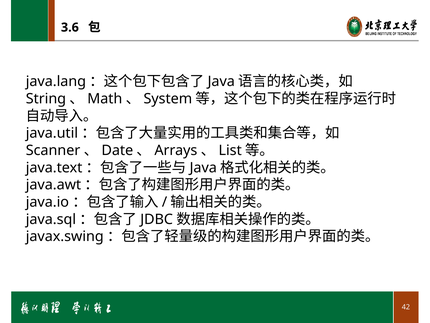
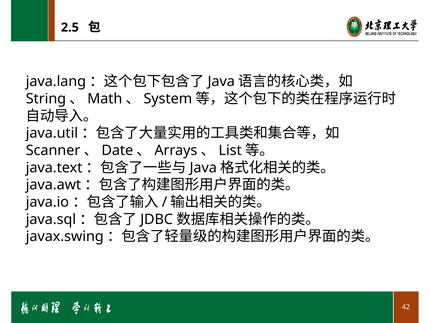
3.6: 3.6 -> 2.5
